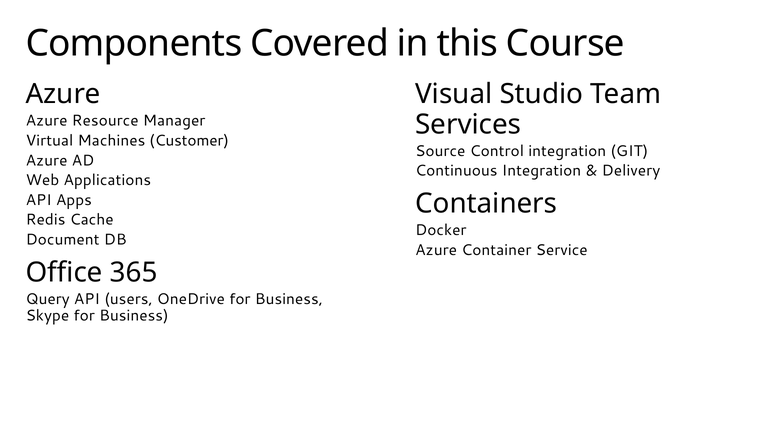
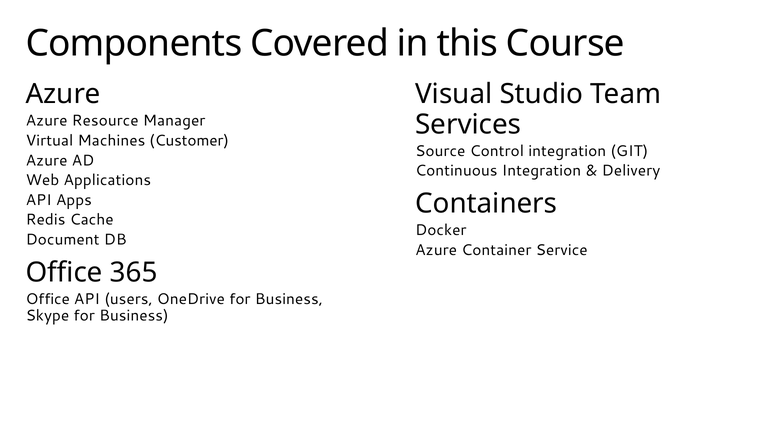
Query at (48, 299): Query -> Office
